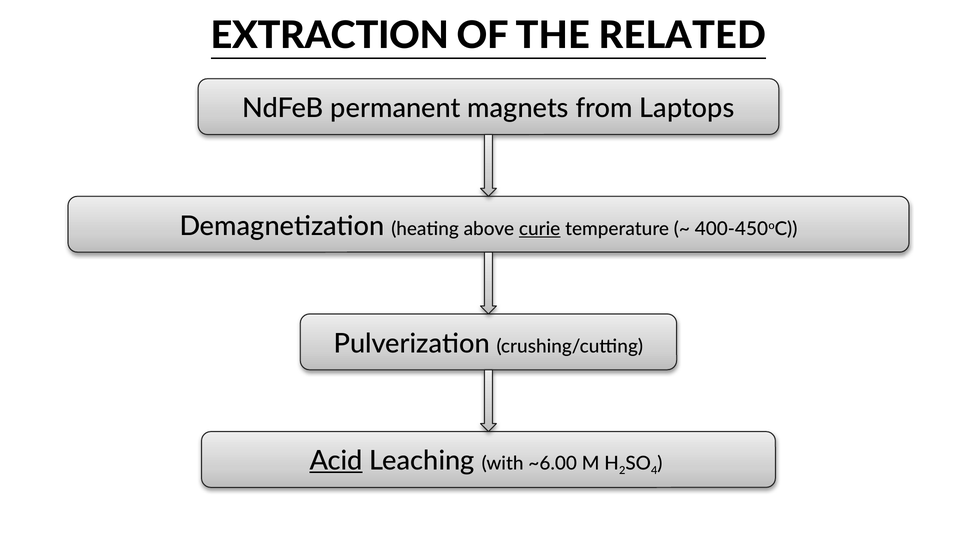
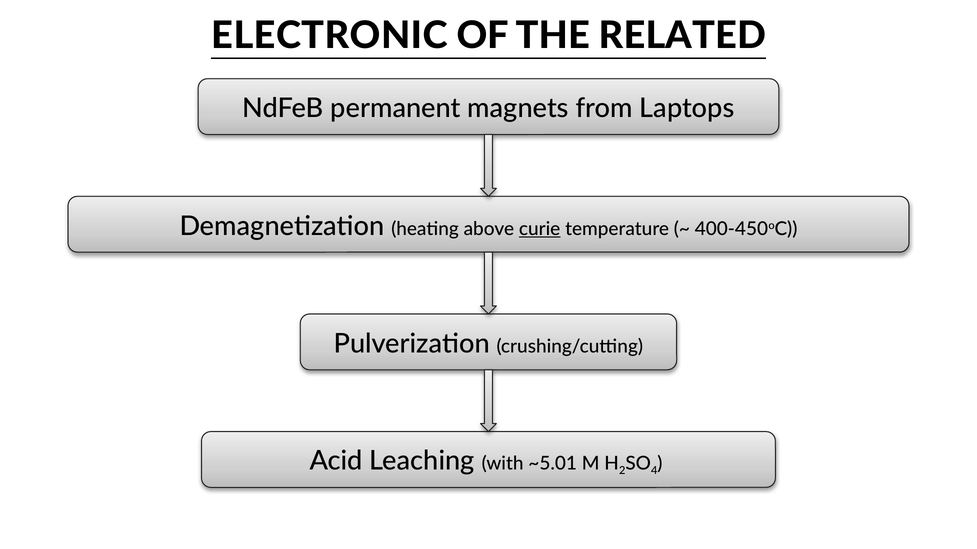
EXTRACTION: EXTRACTION -> ELECTRONIC
Acid underline: present -> none
~6.00: ~6.00 -> ~5.01
